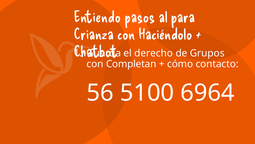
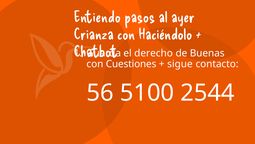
para: para -> ayer
Grupos: Grupos -> Buenas
Completan: Completan -> Cuestiones
cómo: cómo -> sigue
6964: 6964 -> 2544
